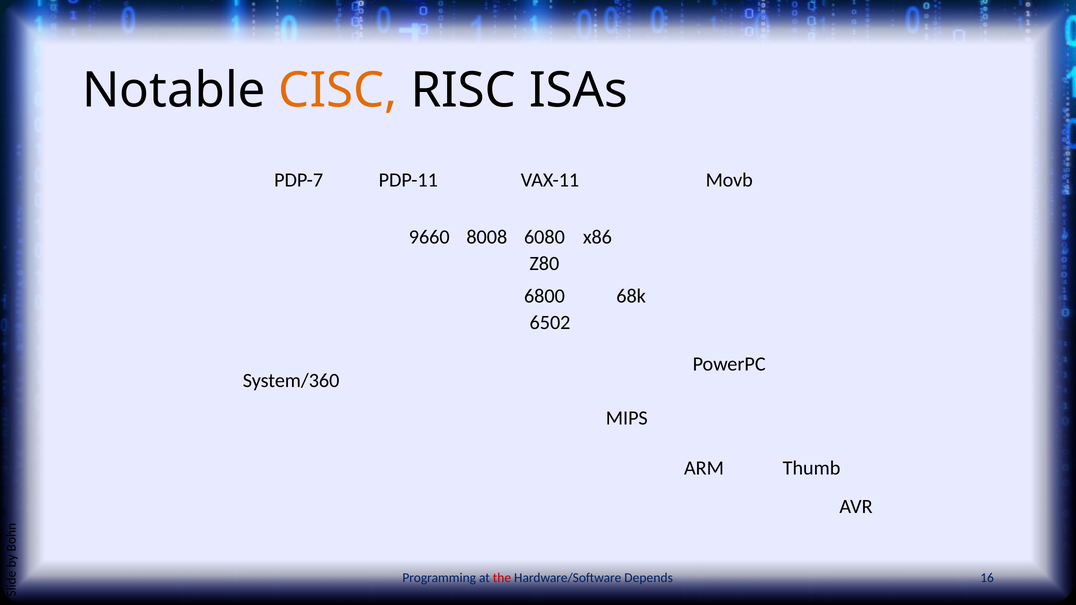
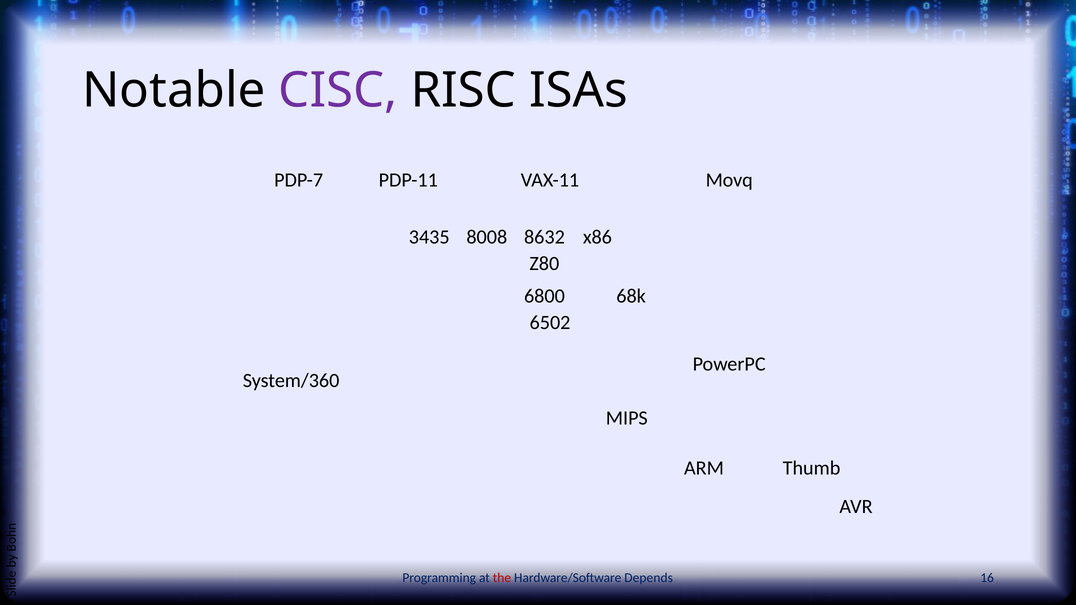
CISC colour: orange -> purple
Movb: Movb -> Movq
9660: 9660 -> 3435
6080: 6080 -> 8632
